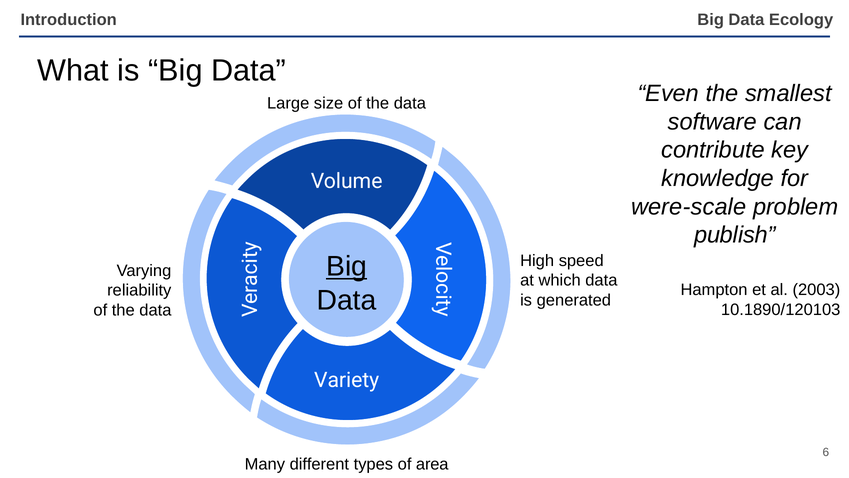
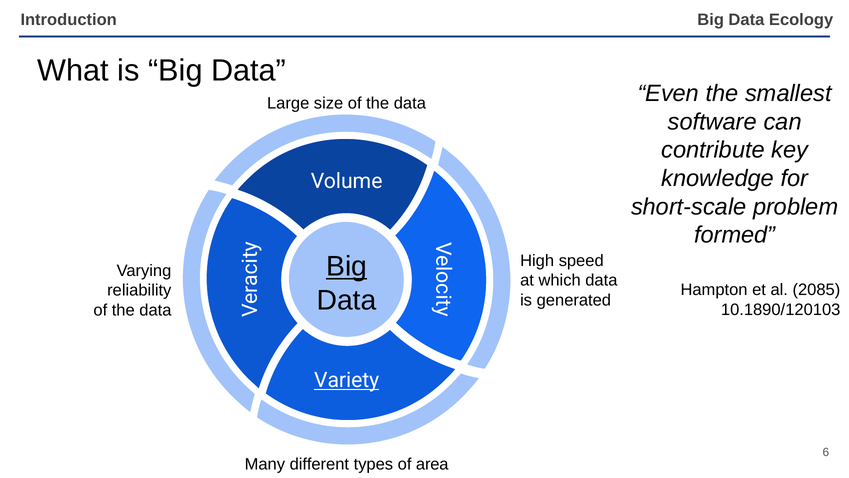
were-scale: were-scale -> short-scale
publish: publish -> formed
2003: 2003 -> 2085
Variety underline: none -> present
